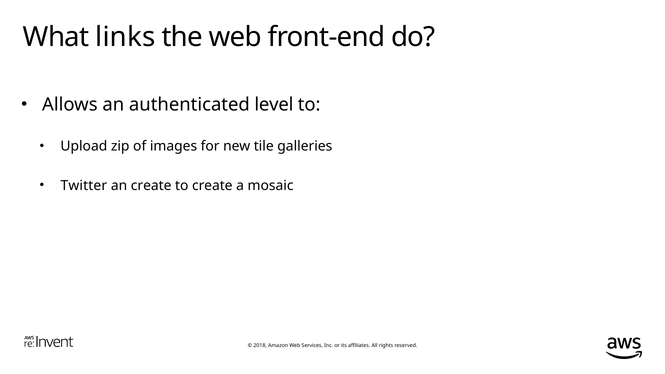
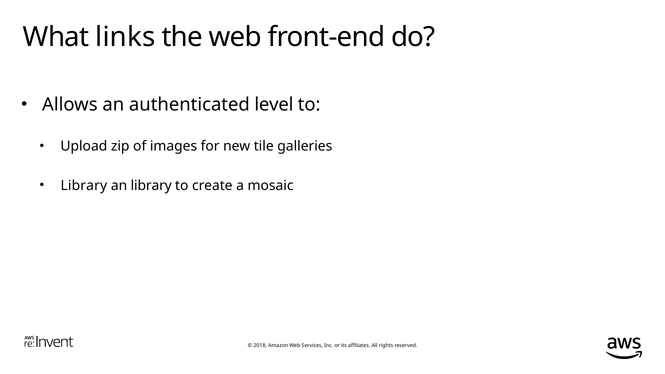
Twitter at (84, 185): Twitter -> Library
an create: create -> library
